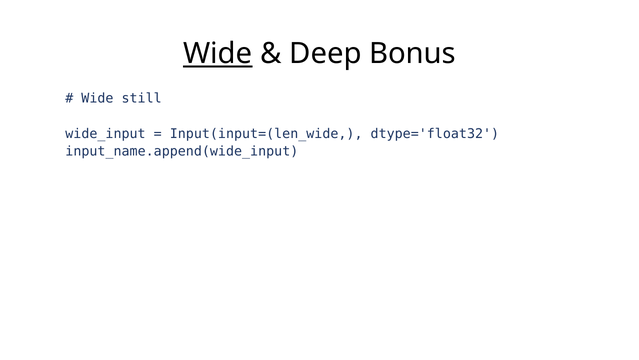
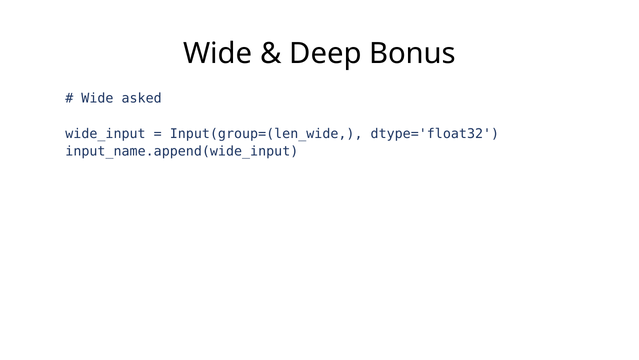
Wide at (218, 54) underline: present -> none
still: still -> asked
Input(input=(len_wide: Input(input=(len_wide -> Input(group=(len_wide
